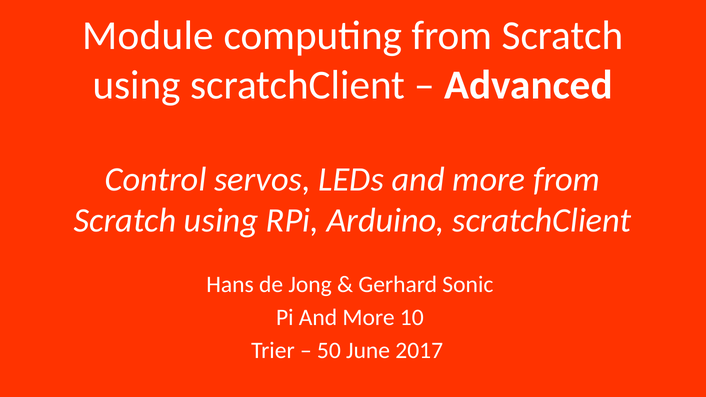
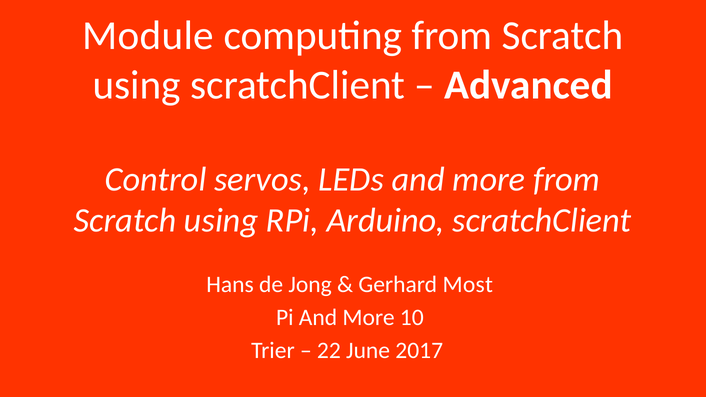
Sonic: Sonic -> Most
50: 50 -> 22
